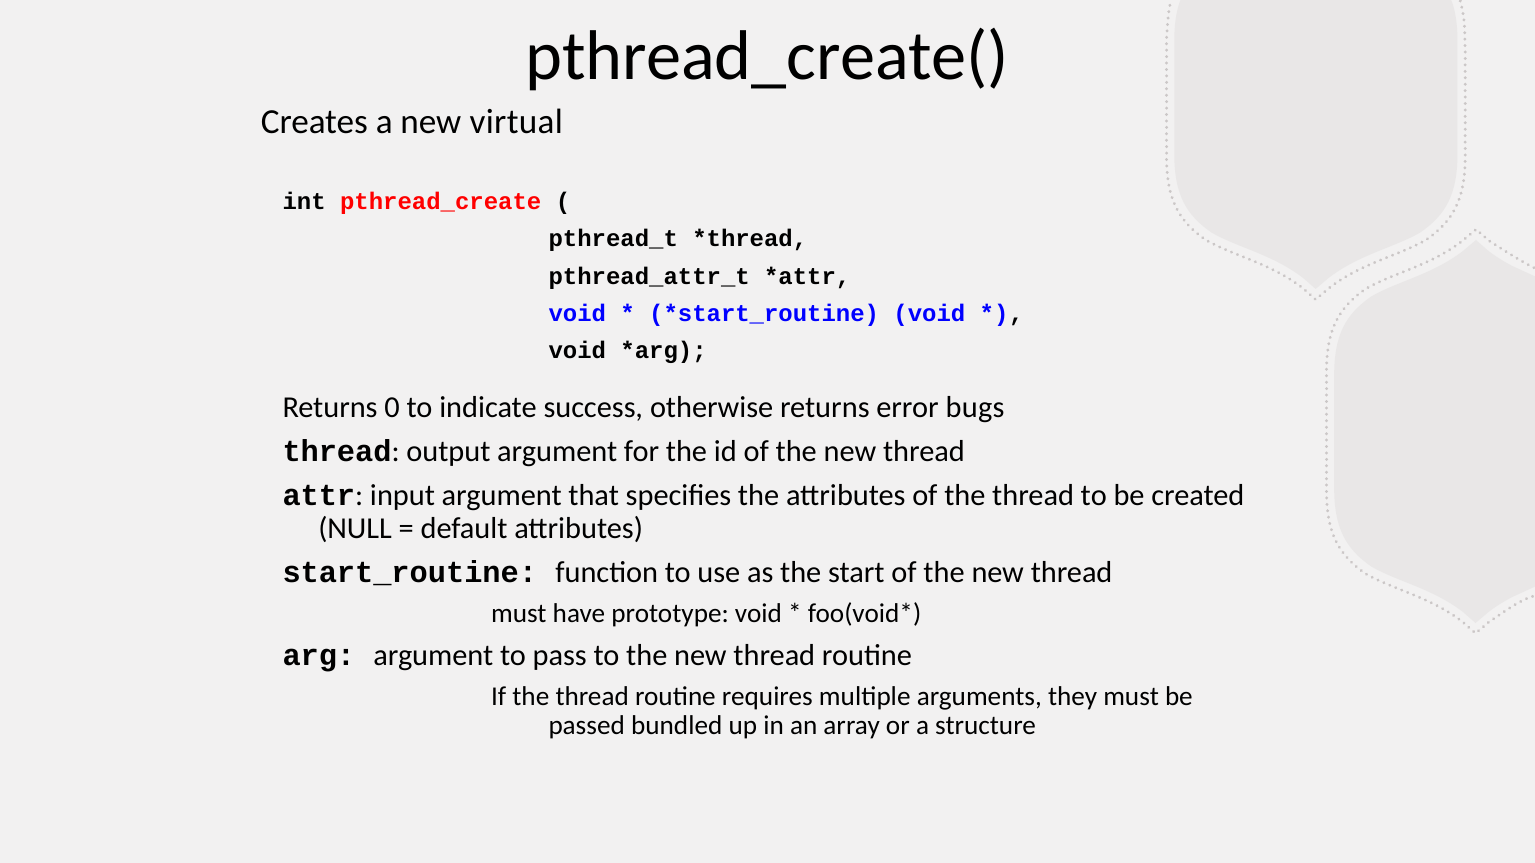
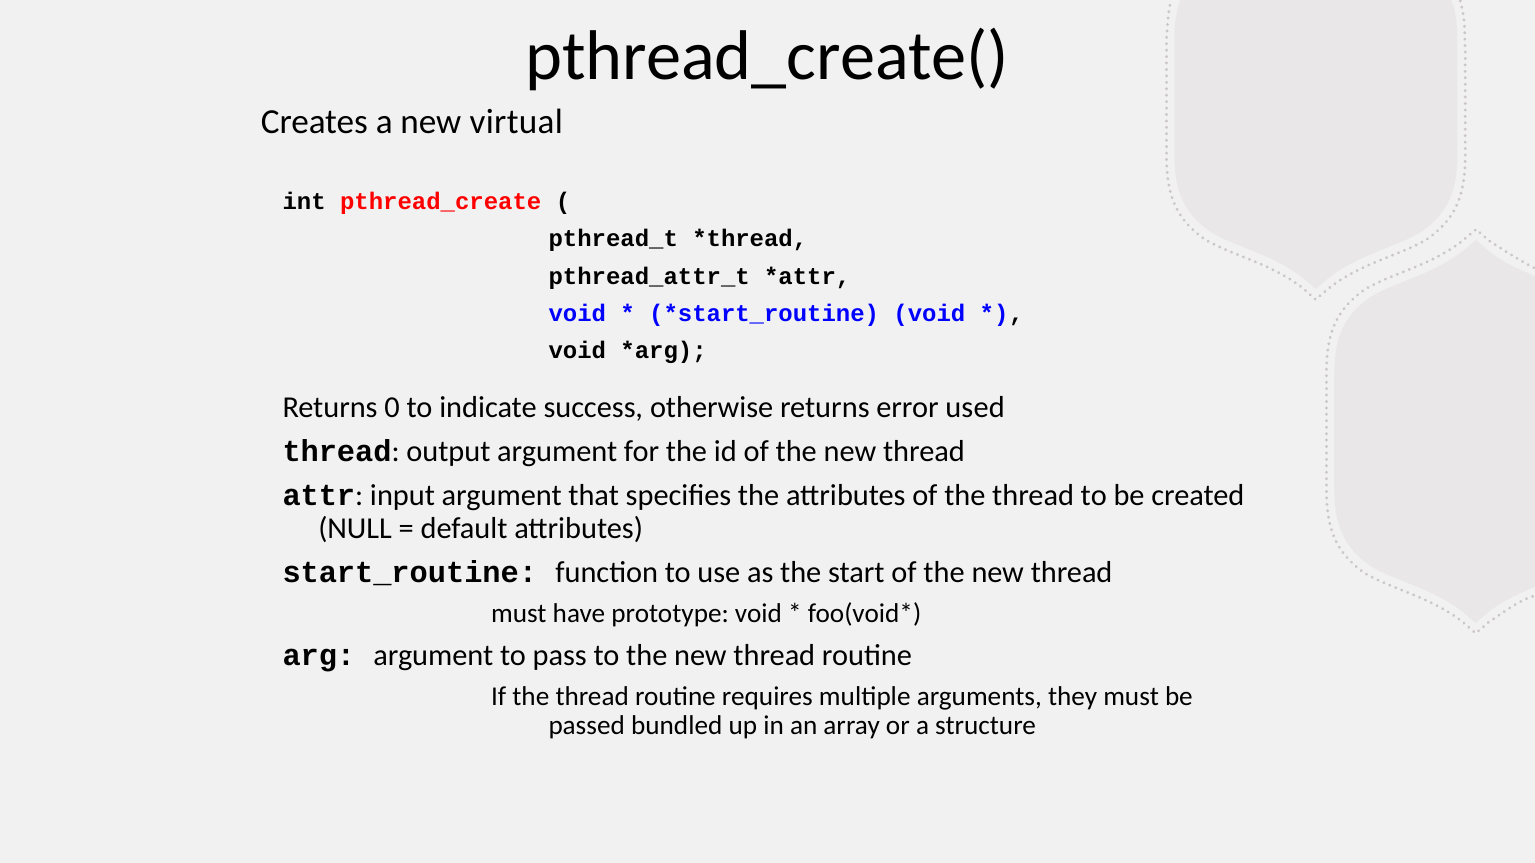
bugs: bugs -> used
